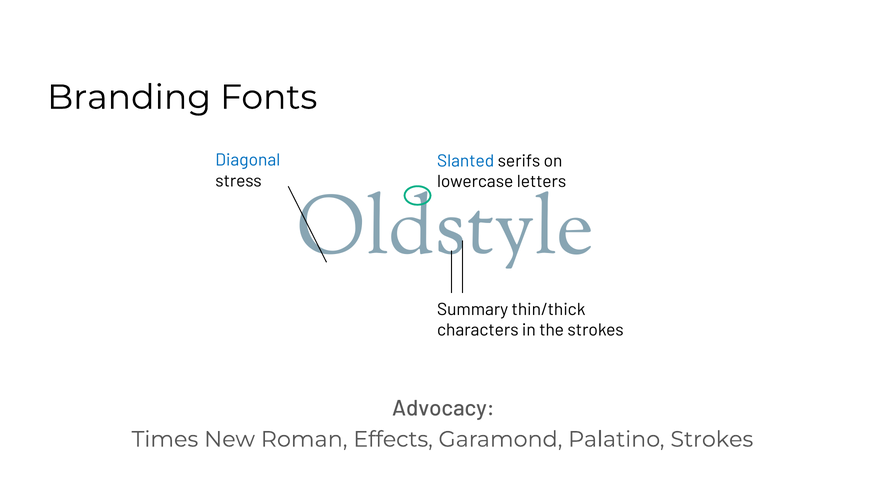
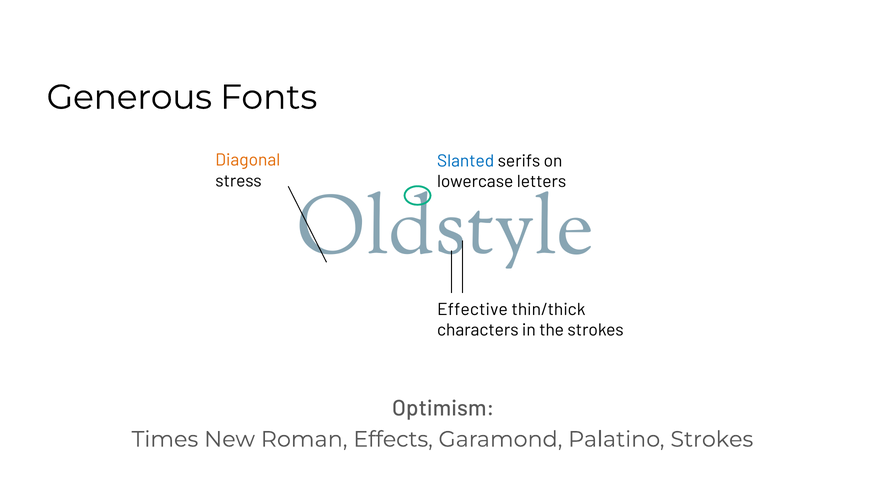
Branding: Branding -> Generous
Diagonal colour: blue -> orange
Summary: Summary -> Effective
Advocacy: Advocacy -> Optimism
